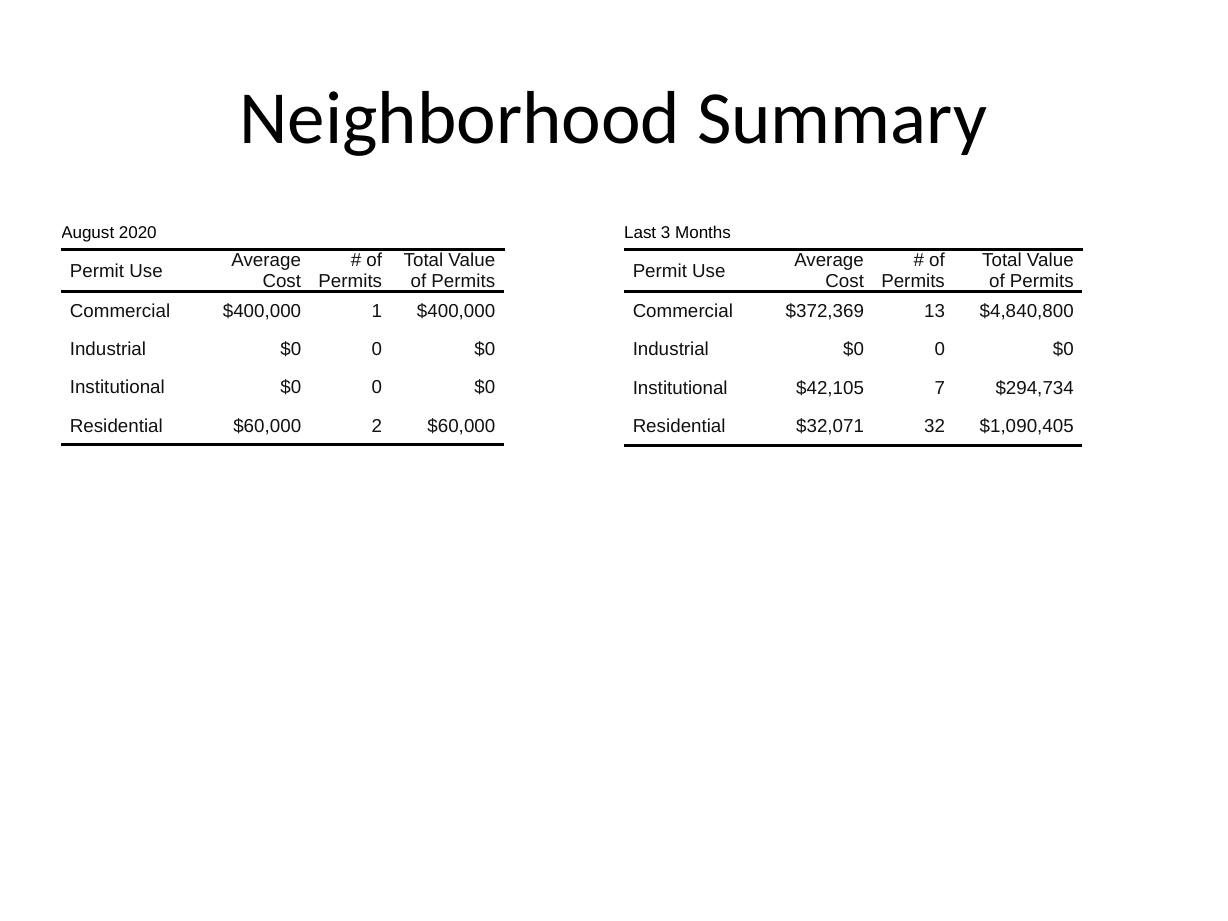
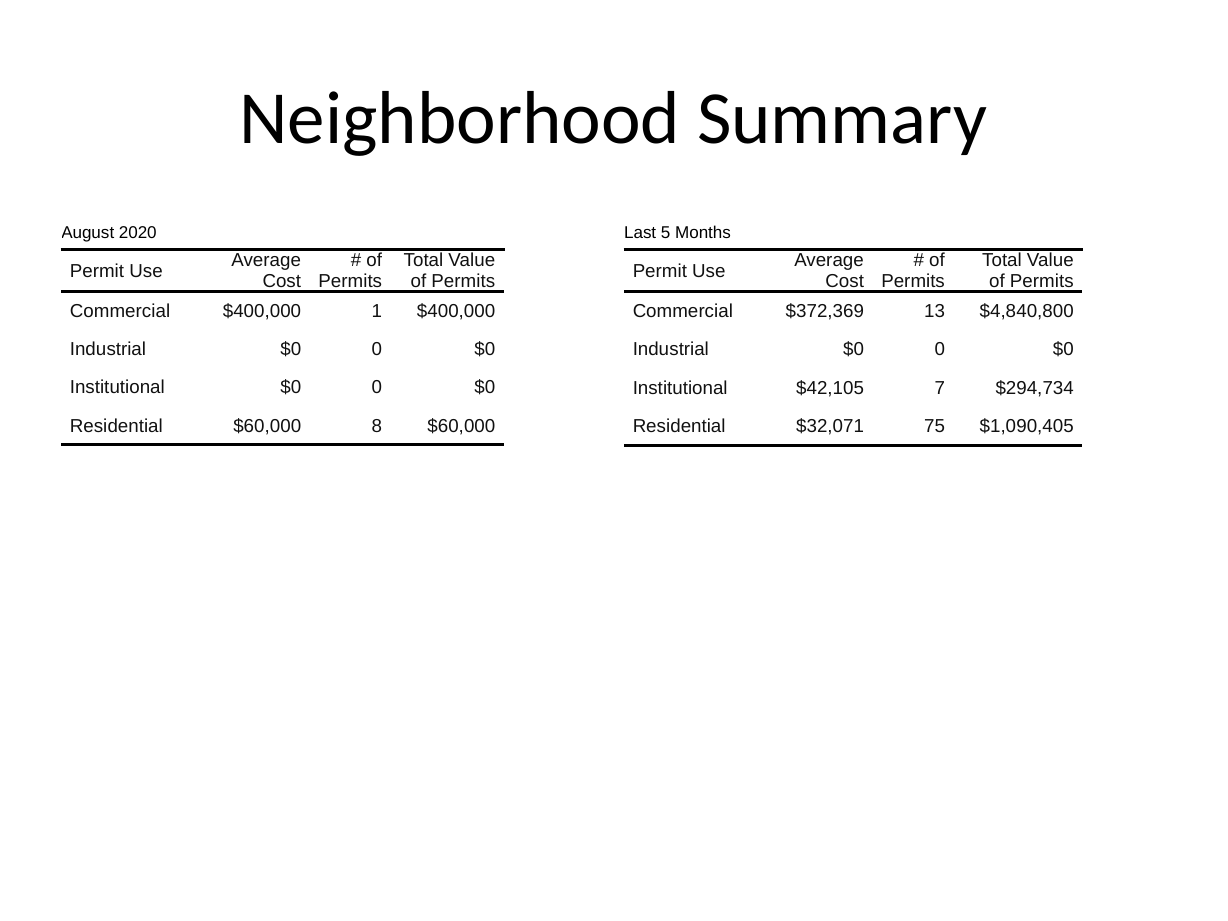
3: 3 -> 5
2: 2 -> 8
32: 32 -> 75
